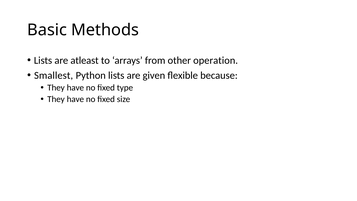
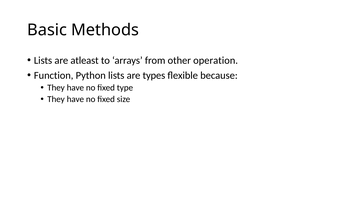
Smallest: Smallest -> Function
given: given -> types
